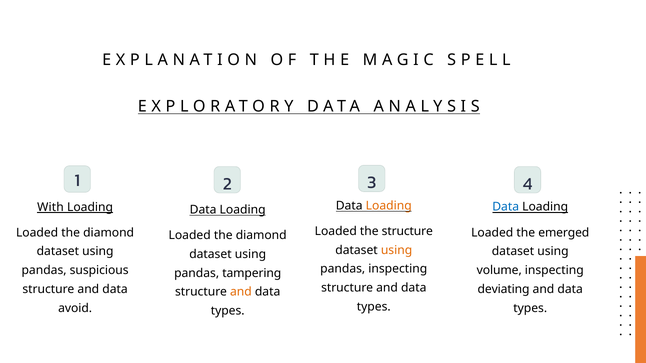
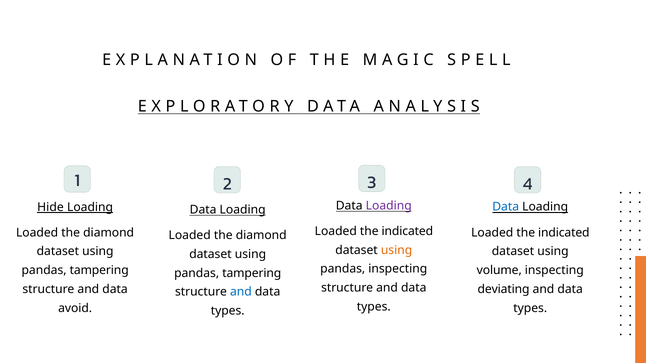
Loading at (389, 206) colour: orange -> purple
With: With -> Hide
structure at (407, 231): structure -> indicated
emerged at (564, 233): emerged -> indicated
suspicious at (99, 271): suspicious -> tampering
and at (241, 292) colour: orange -> blue
